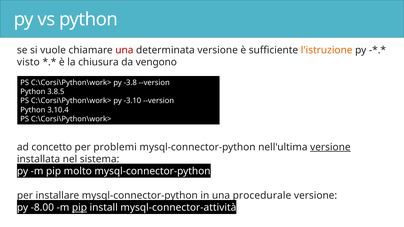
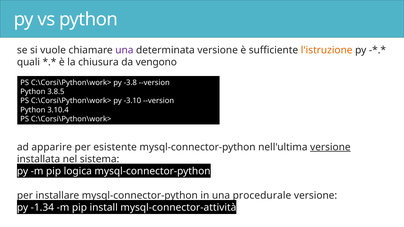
una at (124, 50) colour: red -> purple
visto: visto -> quali
concetto: concetto -> apparire
problemi: problemi -> esistente
molto: molto -> logica
-8.00: -8.00 -> -1.34
pip at (79, 208) underline: present -> none
